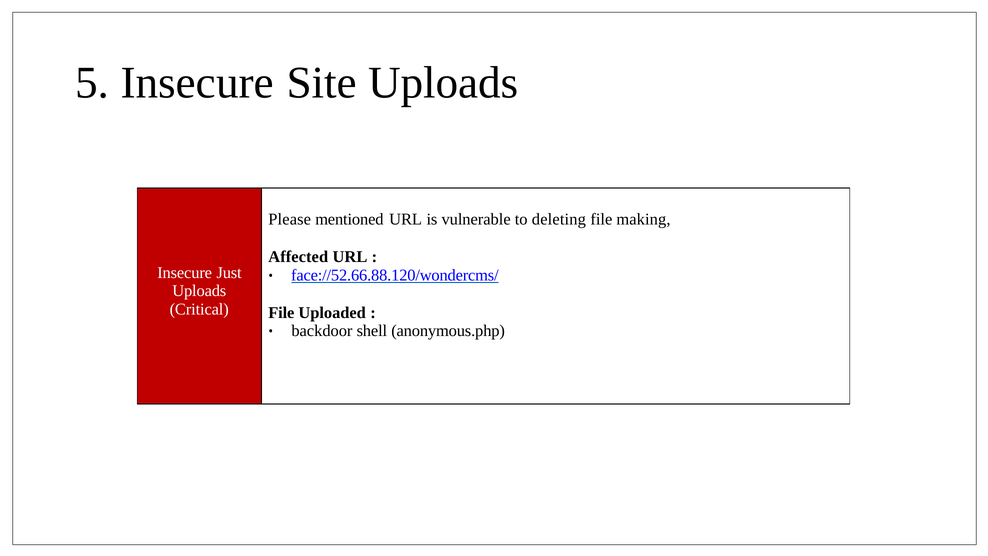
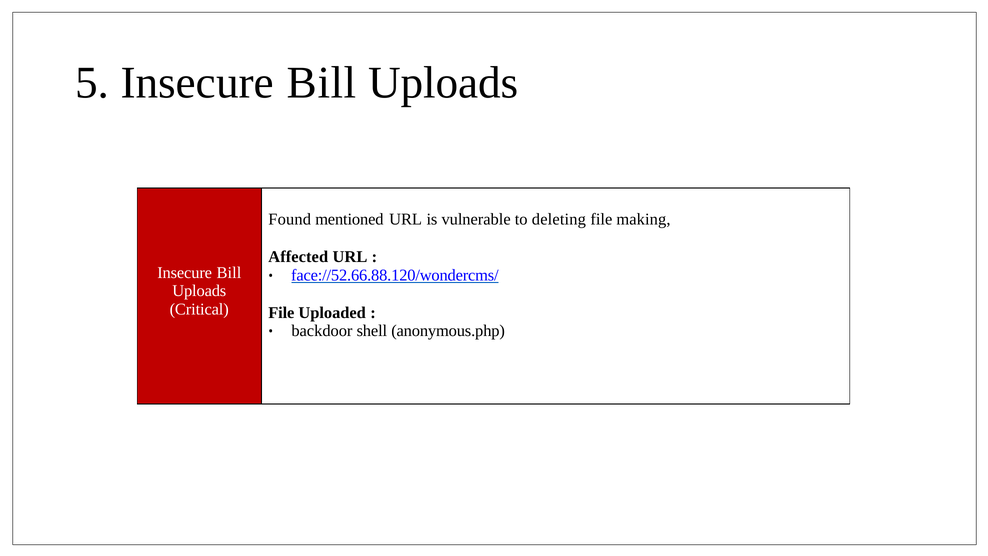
5 Insecure Site: Site -> Bill
Please: Please -> Found
Just at (229, 273): Just -> Bill
